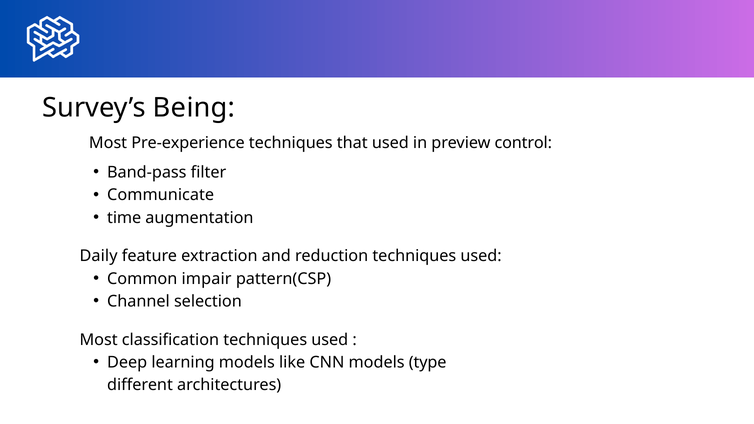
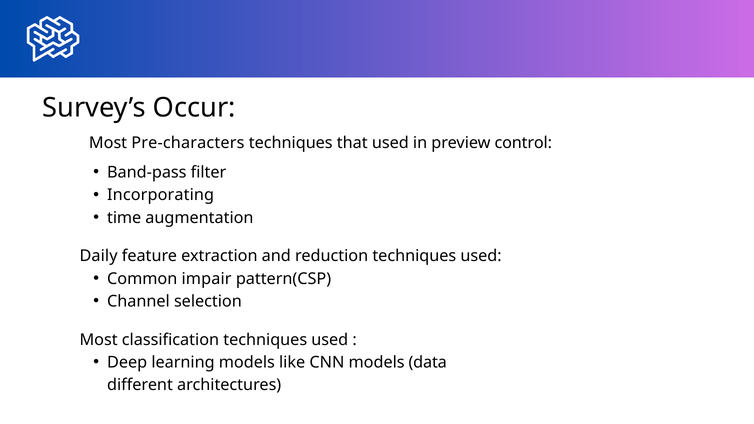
Being: Being -> Occur
Pre-experience: Pre-experience -> Pre-characters
Communicate: Communicate -> Incorporating
type: type -> data
